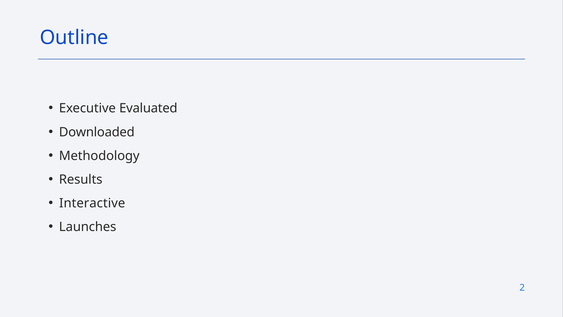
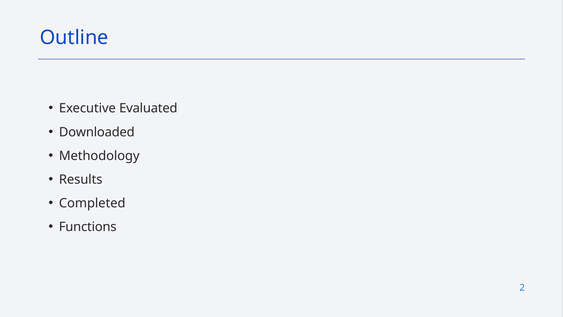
Interactive: Interactive -> Completed
Launches: Launches -> Functions
